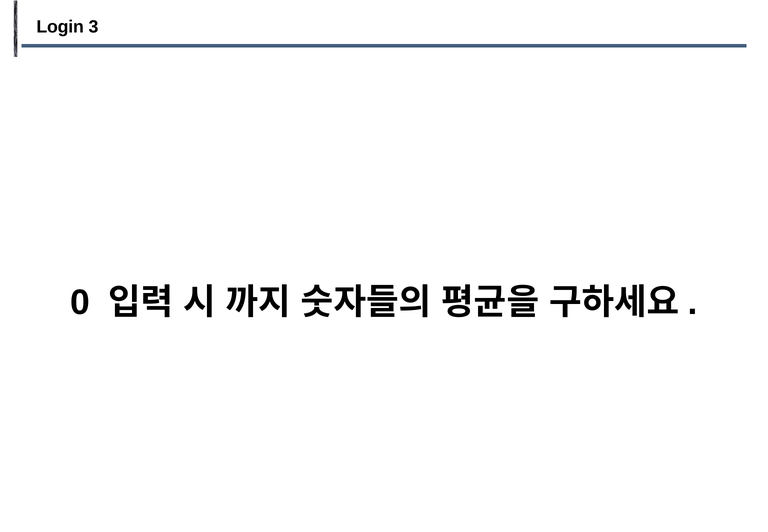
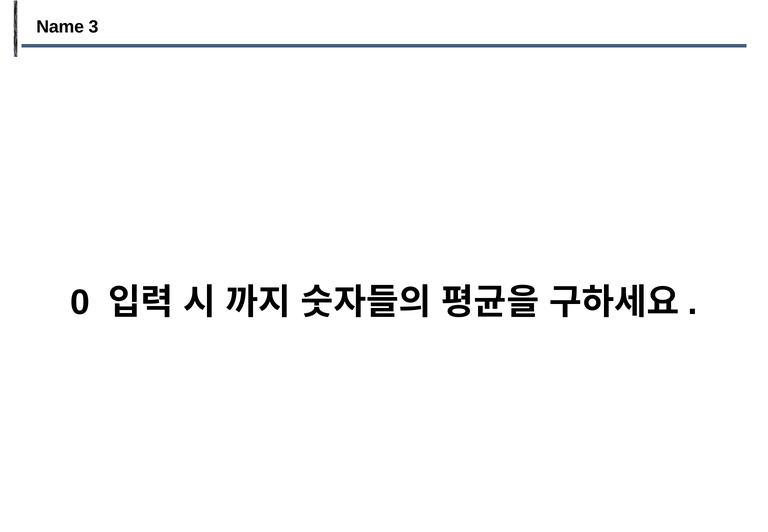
Login: Login -> Name
